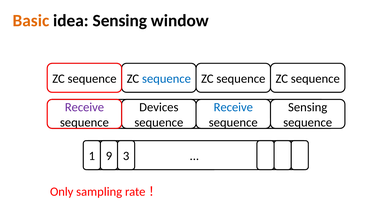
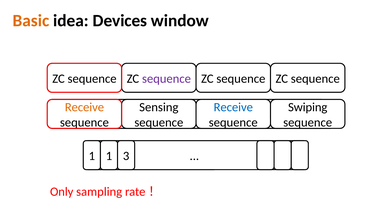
idea Sensing: Sensing -> Devices
sequence at (166, 79) colour: blue -> purple
Receive at (84, 107) colour: purple -> orange
Devices: Devices -> Sensing
Sensing at (308, 107): Sensing -> Swiping
1 9: 9 -> 1
